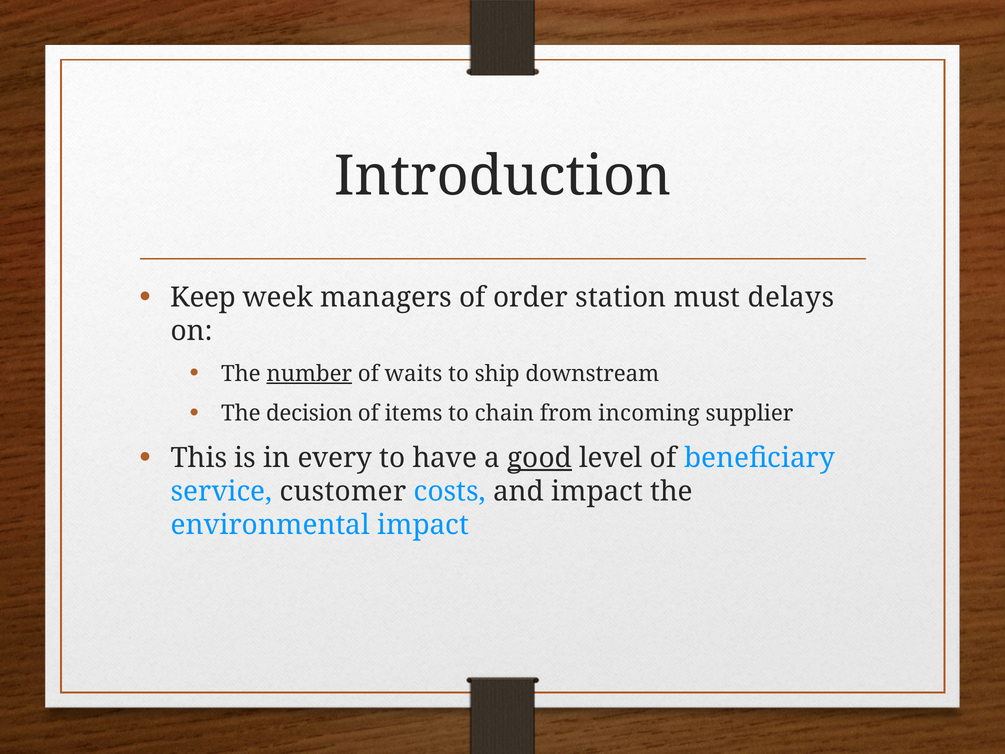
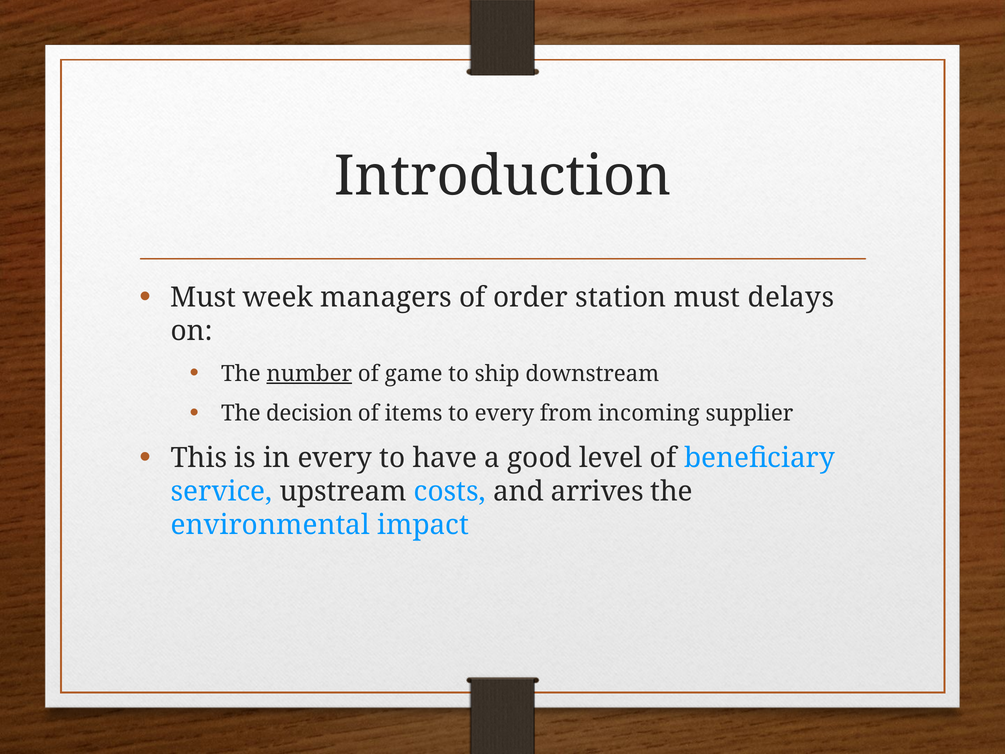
Keep at (203, 297): Keep -> Must
waits: waits -> game
to chain: chain -> every
good underline: present -> none
customer: customer -> upstream
and impact: impact -> arrives
